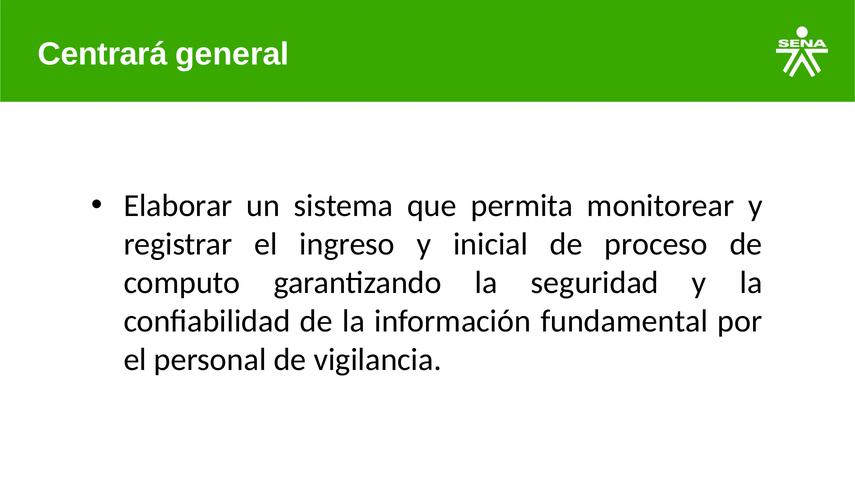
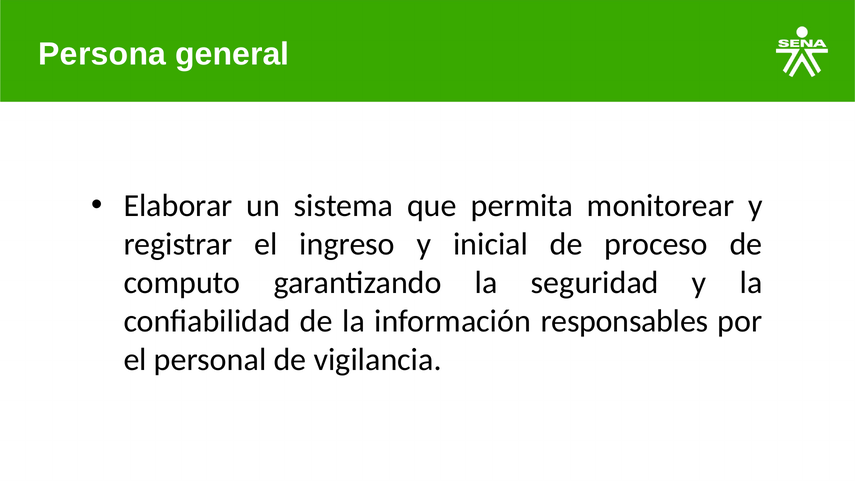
Centrará: Centrará -> Persona
fundamental: fundamental -> responsables
